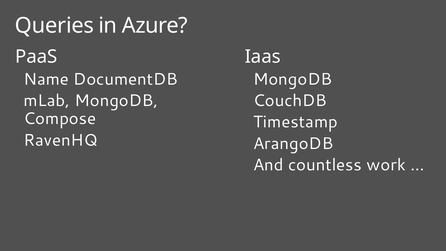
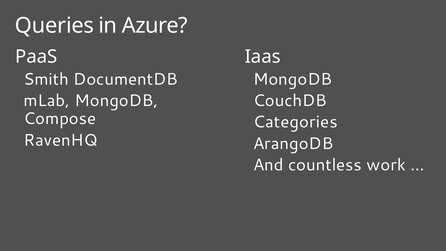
Name: Name -> Smith
Timestamp: Timestamp -> Categories
